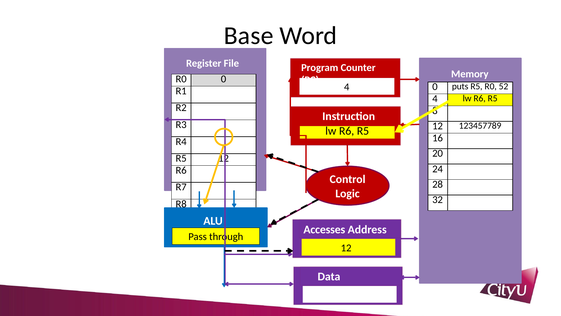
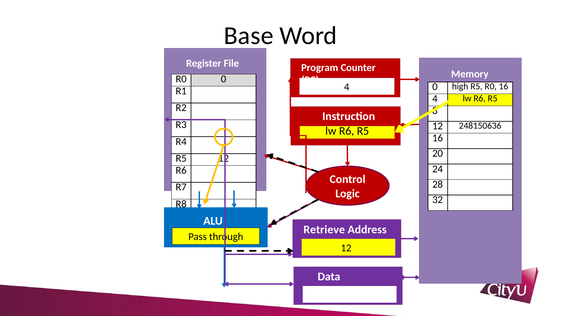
puts: puts -> high
R0 52: 52 -> 16
123457789: 123457789 -> 248150636
Accesses: Accesses -> Retrieve
